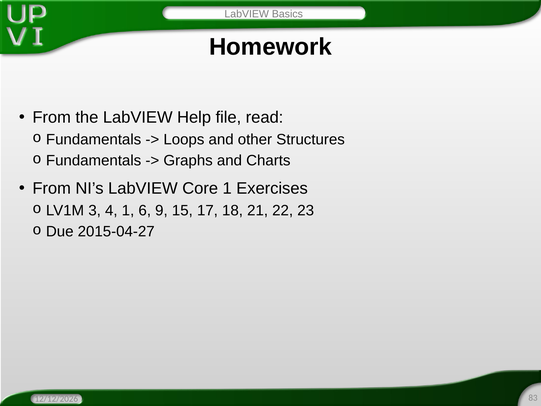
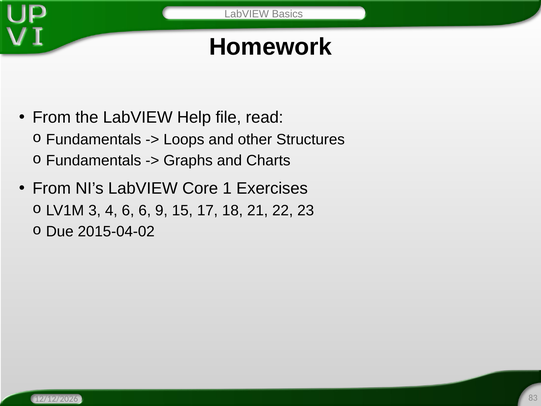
4 1: 1 -> 6
2015-04-27: 2015-04-27 -> 2015-04-02
